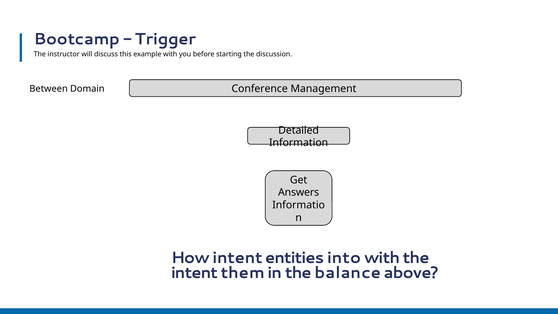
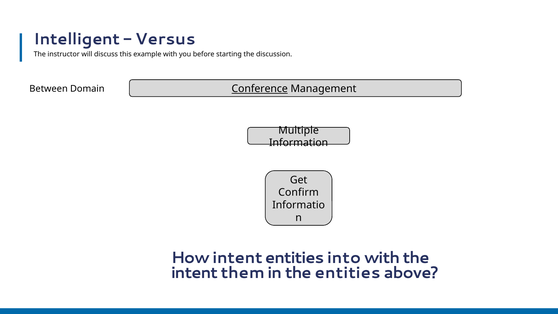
Bootcamp: Bootcamp -> Intelligent
Trigger: Trigger -> Versus
Conference underline: none -> present
Detailed: Detailed -> Multiple
Answers: Answers -> Confirm
the balance: balance -> entities
